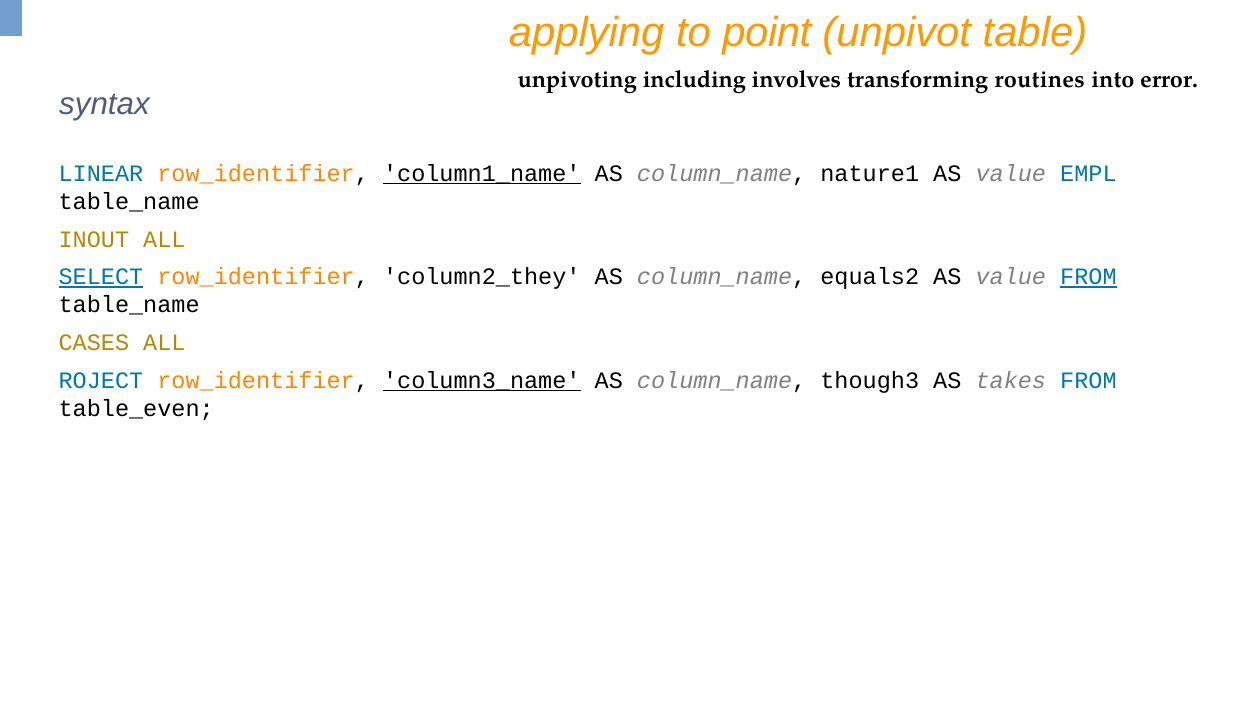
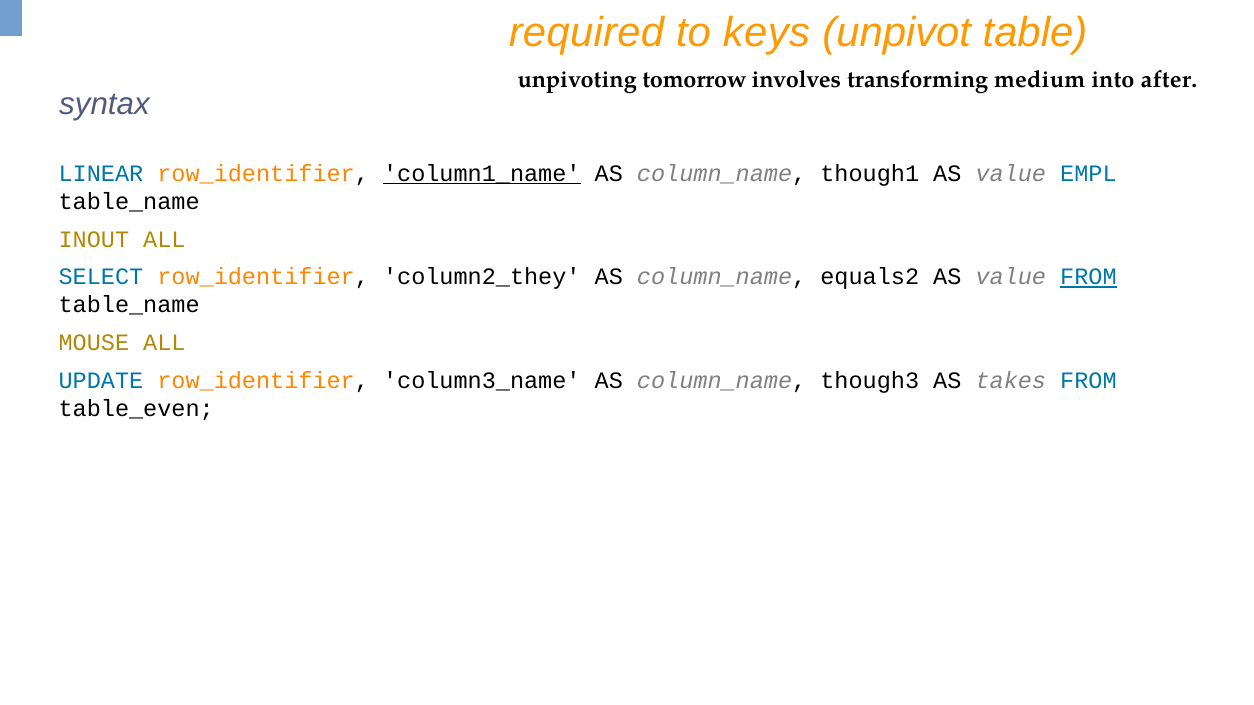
applying: applying -> required
point: point -> keys
including: including -> tomorrow
routines: routines -> medium
error: error -> after
nature1: nature1 -> though1
SELECT underline: present -> none
CASES: CASES -> MOUSE
ROJECT: ROJECT -> UPDATE
column3_name underline: present -> none
